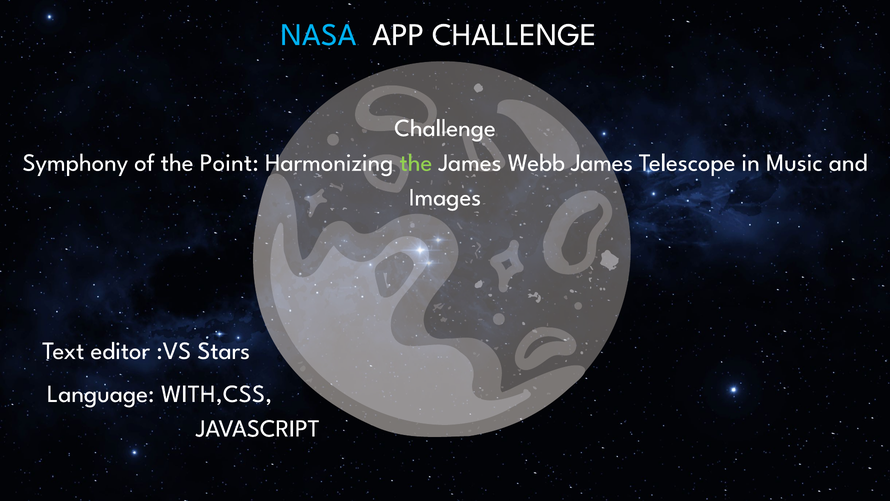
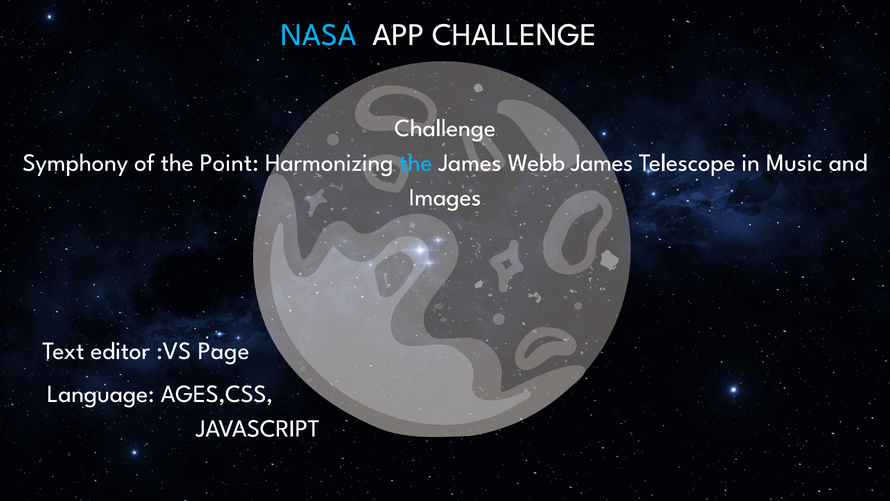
the at (416, 162) colour: light green -> light blue
Stars: Stars -> Page
WITH,CSS: WITH,CSS -> AGES,CSS
